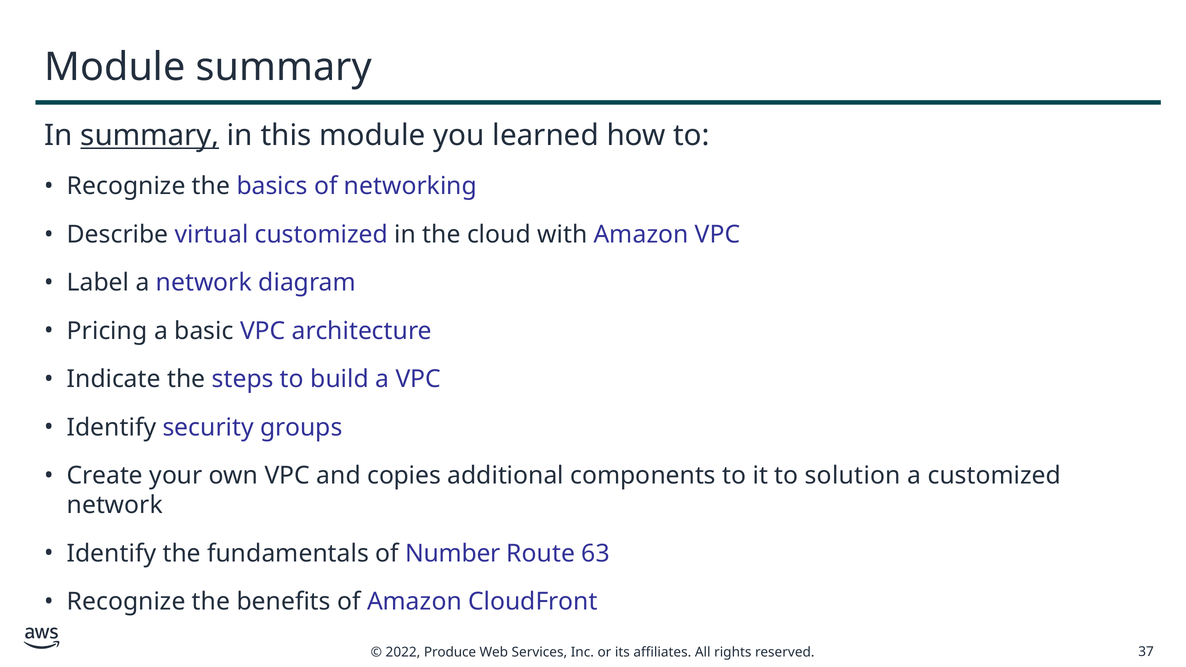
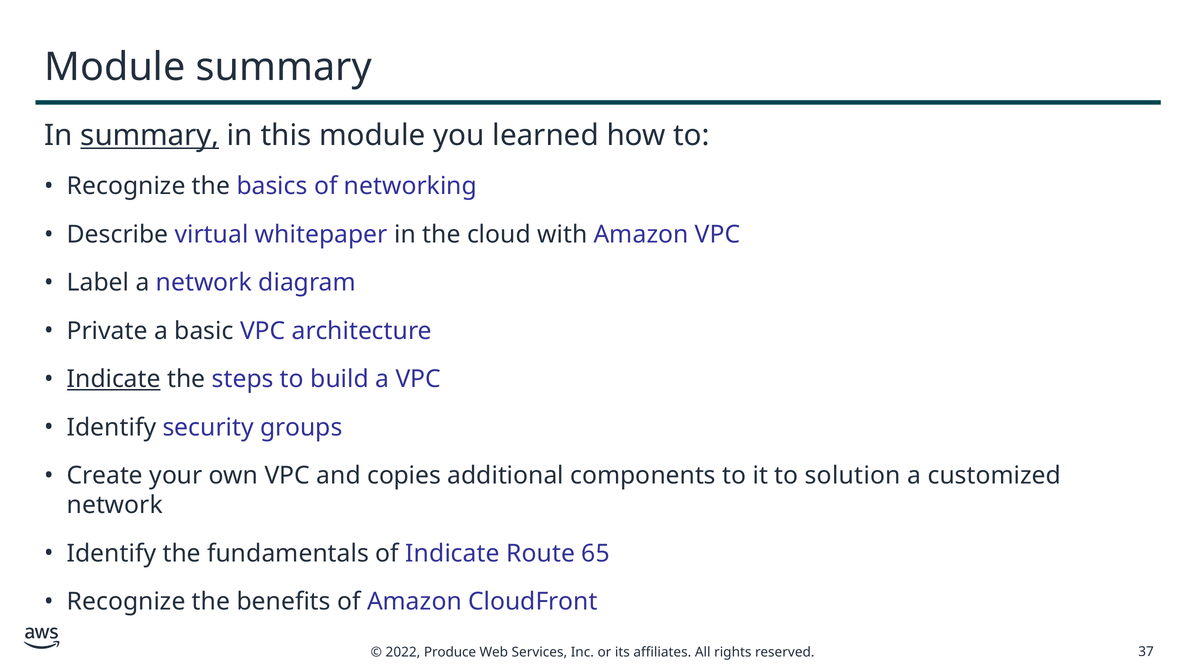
virtual customized: customized -> whitepaper
Pricing: Pricing -> Private
Indicate at (114, 379) underline: none -> present
of Number: Number -> Indicate
63: 63 -> 65
